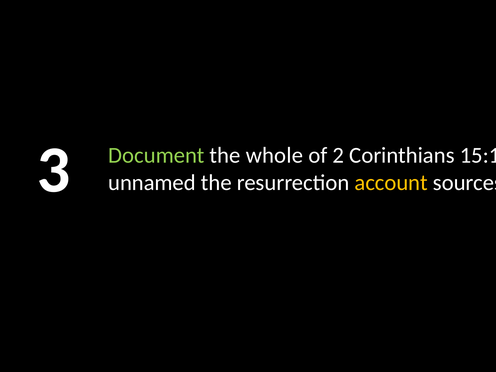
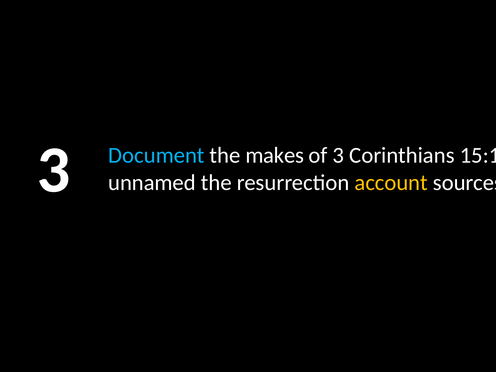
Document colour: light green -> light blue
whole: whole -> makes
of 2: 2 -> 3
